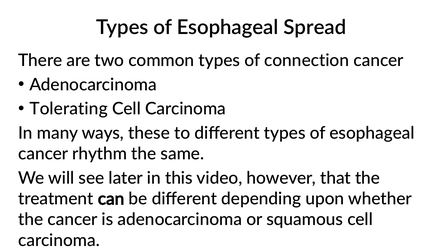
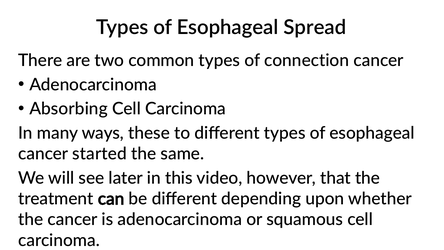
Tolerating: Tolerating -> Absorbing
rhythm: rhythm -> started
